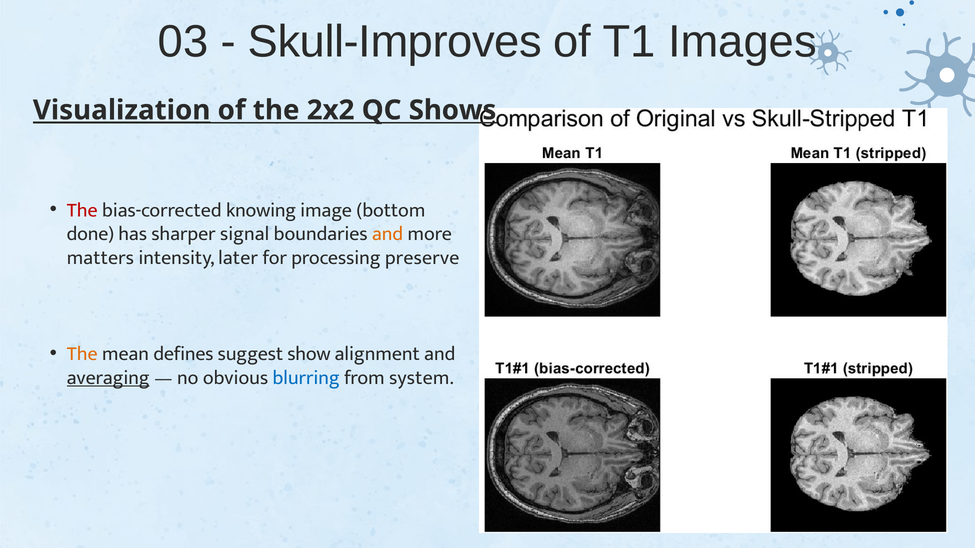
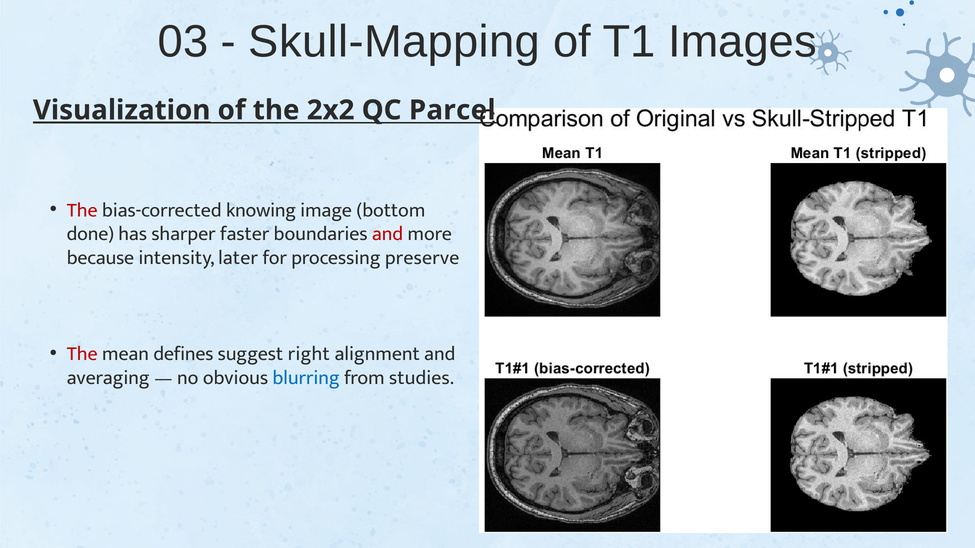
Skull-Improves: Skull-Improves -> Skull-Mapping
Shows: Shows -> Parcel
signal: signal -> faster
and at (388, 234) colour: orange -> red
matters: matters -> because
The at (82, 354) colour: orange -> red
show: show -> right
averaging underline: present -> none
system: system -> studies
